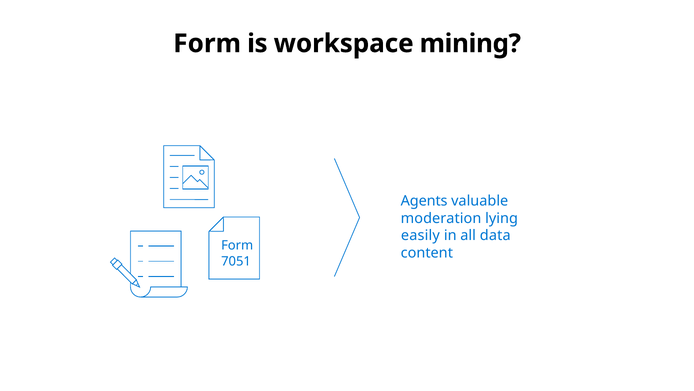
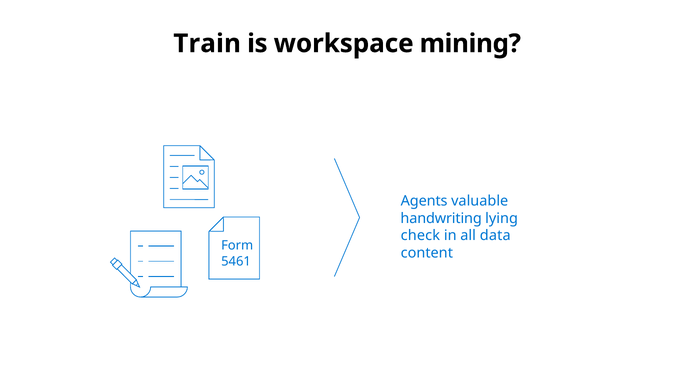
Form at (207, 43): Form -> Train
moderation: moderation -> handwriting
easily: easily -> check
7051: 7051 -> 5461
